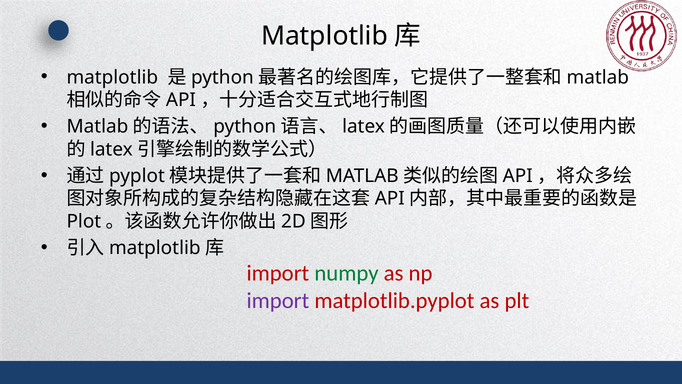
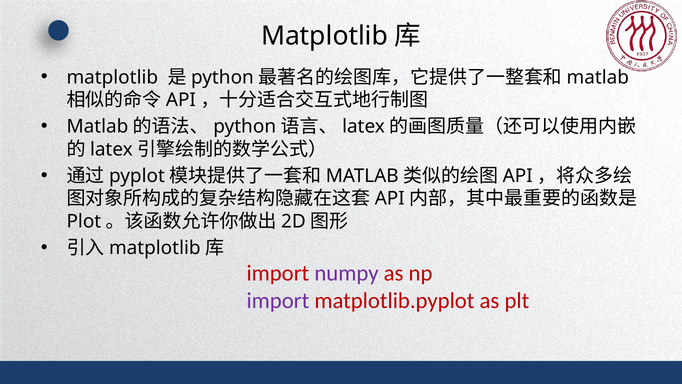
numpy colour: green -> purple
